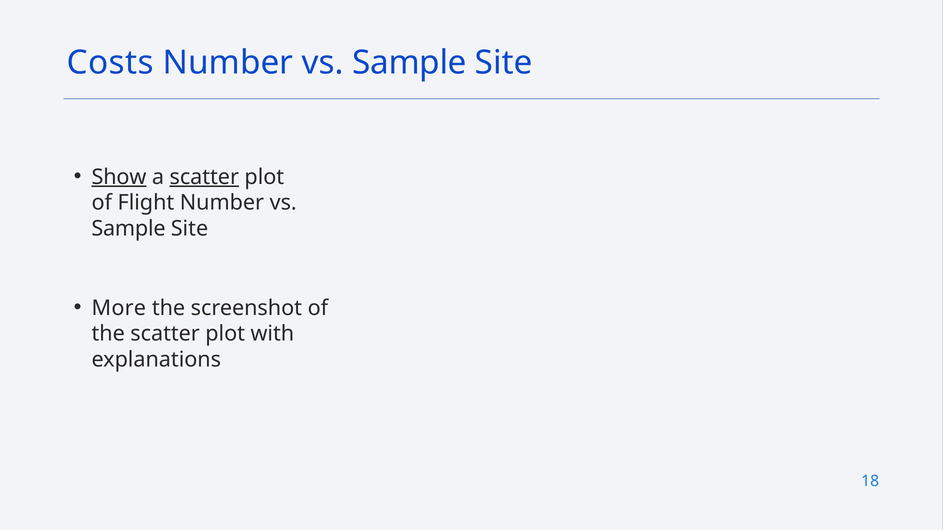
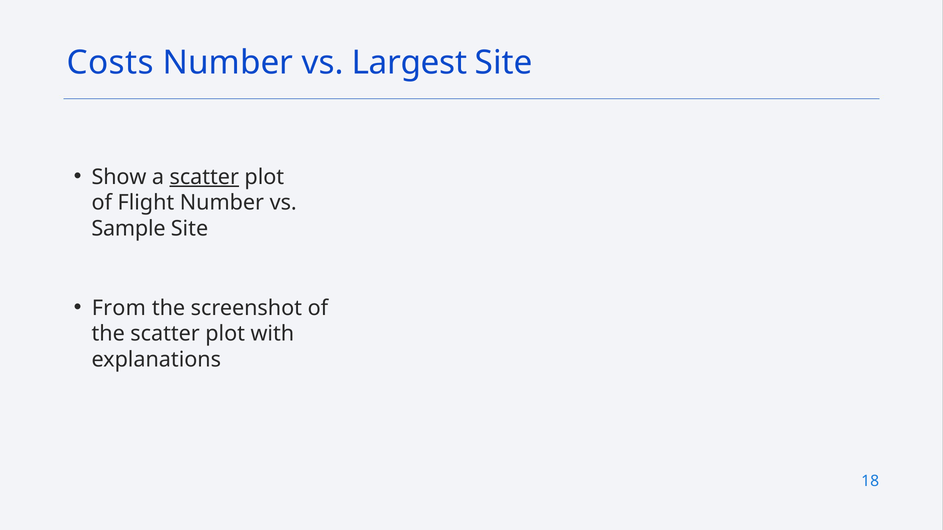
Sample at (409, 63): Sample -> Largest
Show underline: present -> none
More: More -> From
